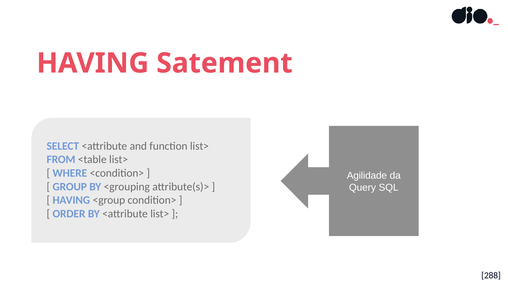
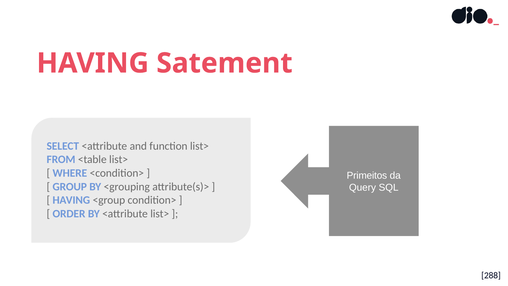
Agilidade: Agilidade -> Primeitos
